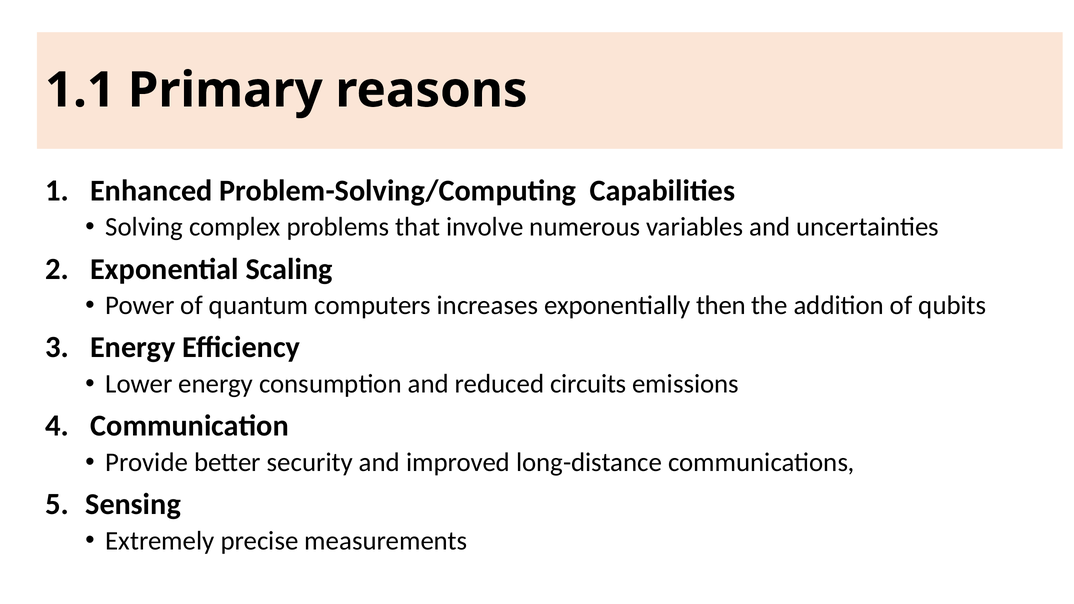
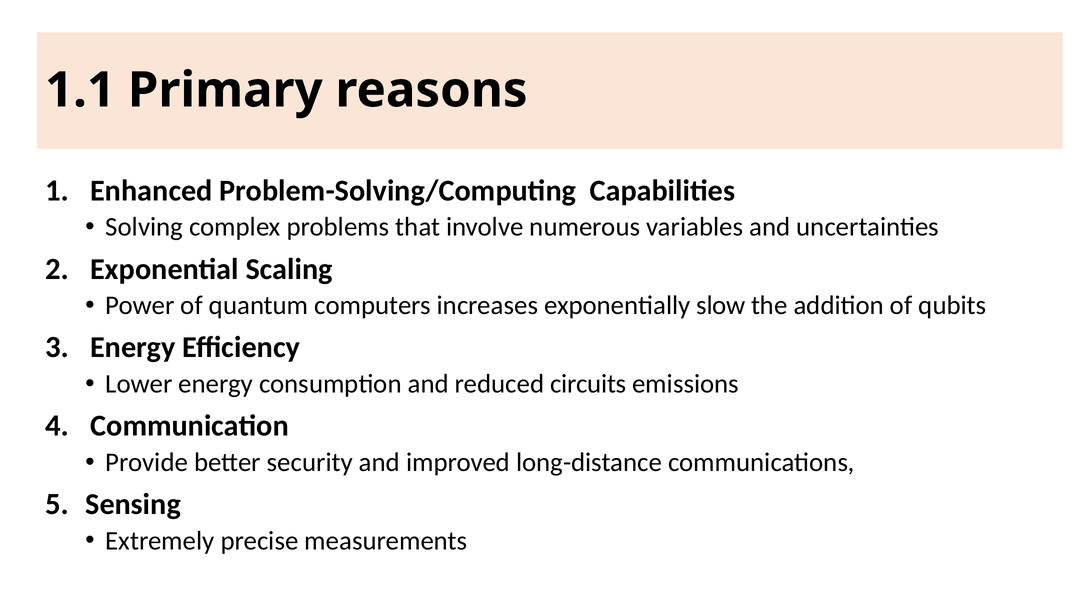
then: then -> slow
